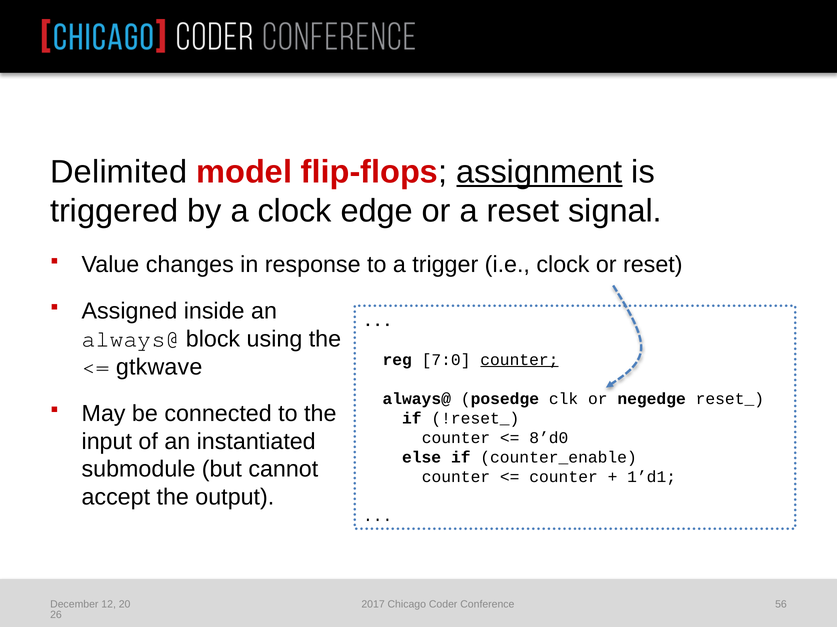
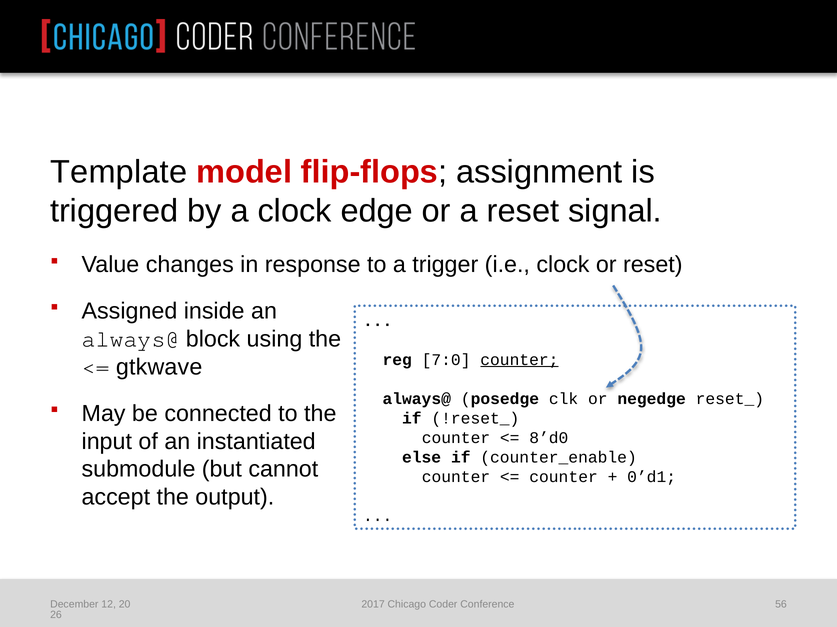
Delimited: Delimited -> Template
assignment underline: present -> none
1’d1: 1’d1 -> 0’d1
